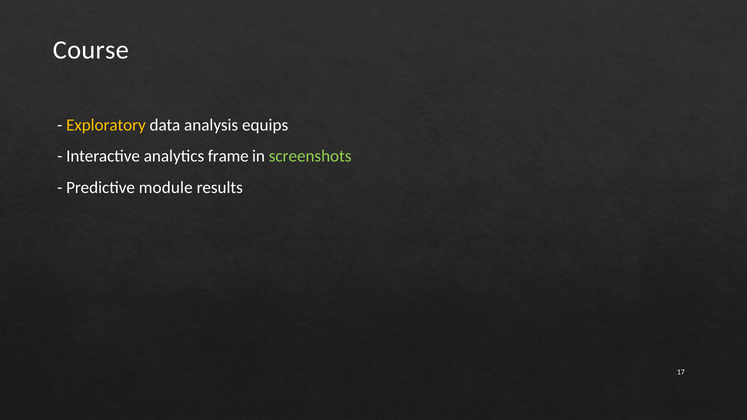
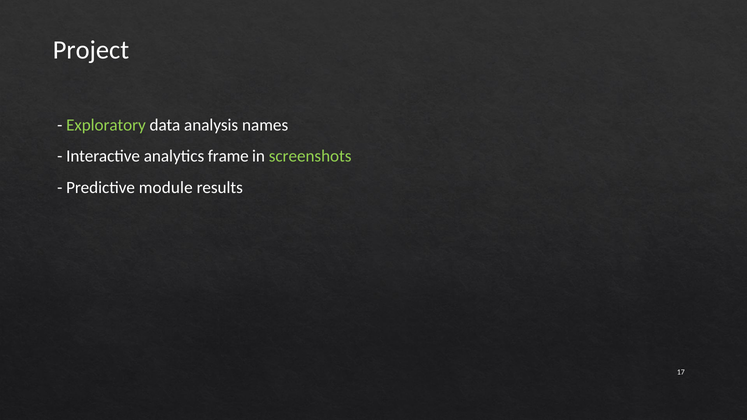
Course: Course -> Project
Exploratory colour: yellow -> light green
equips: equips -> names
